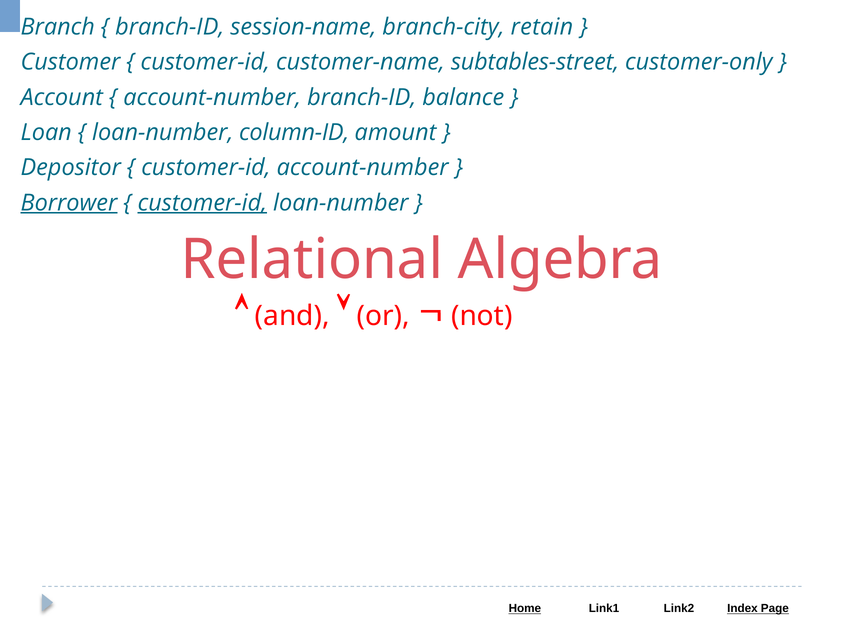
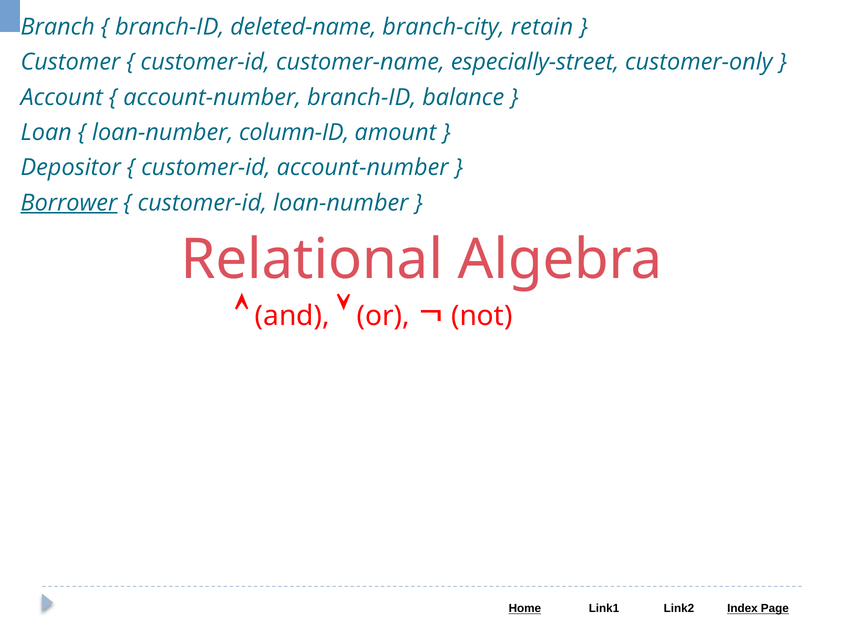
session-name: session-name -> deleted-name
subtables-street: subtables-street -> especially-street
customer-id at (202, 203) underline: present -> none
